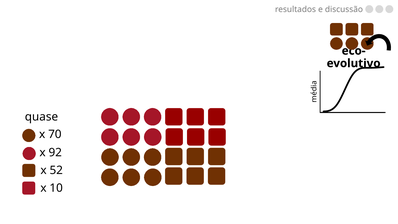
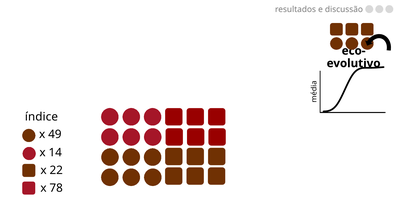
quase: quase -> índice
70: 70 -> 49
92: 92 -> 14
52: 52 -> 22
10: 10 -> 78
